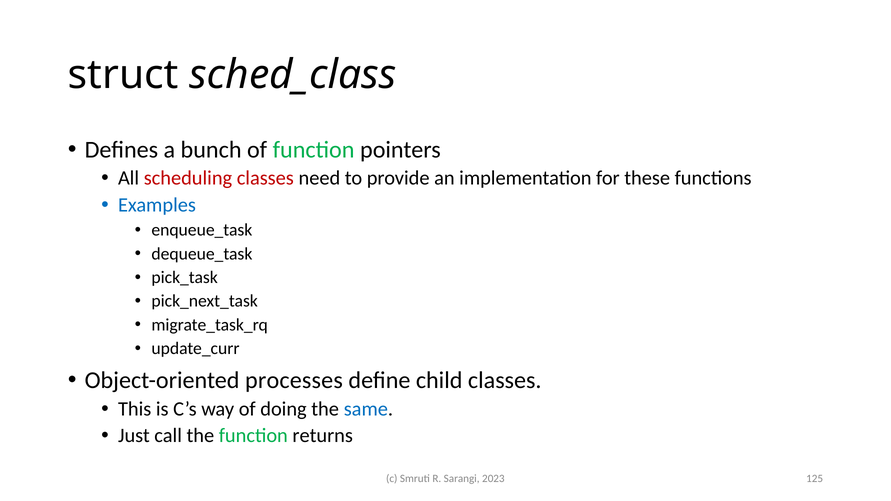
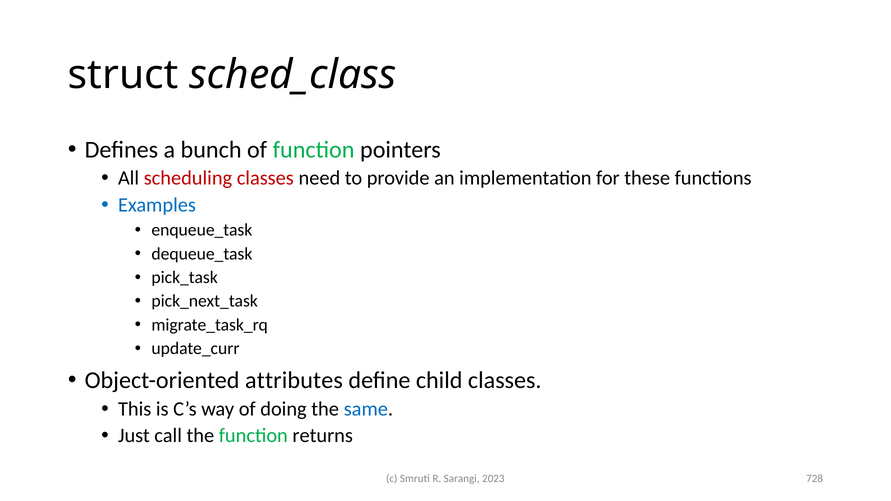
processes: processes -> attributes
125: 125 -> 728
